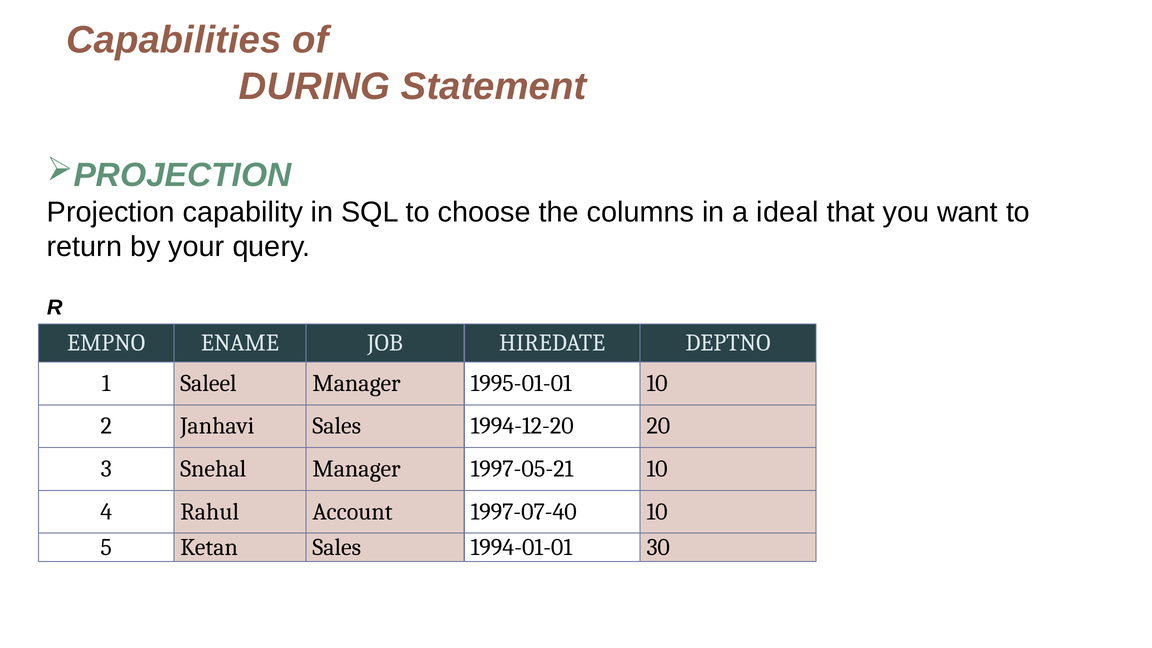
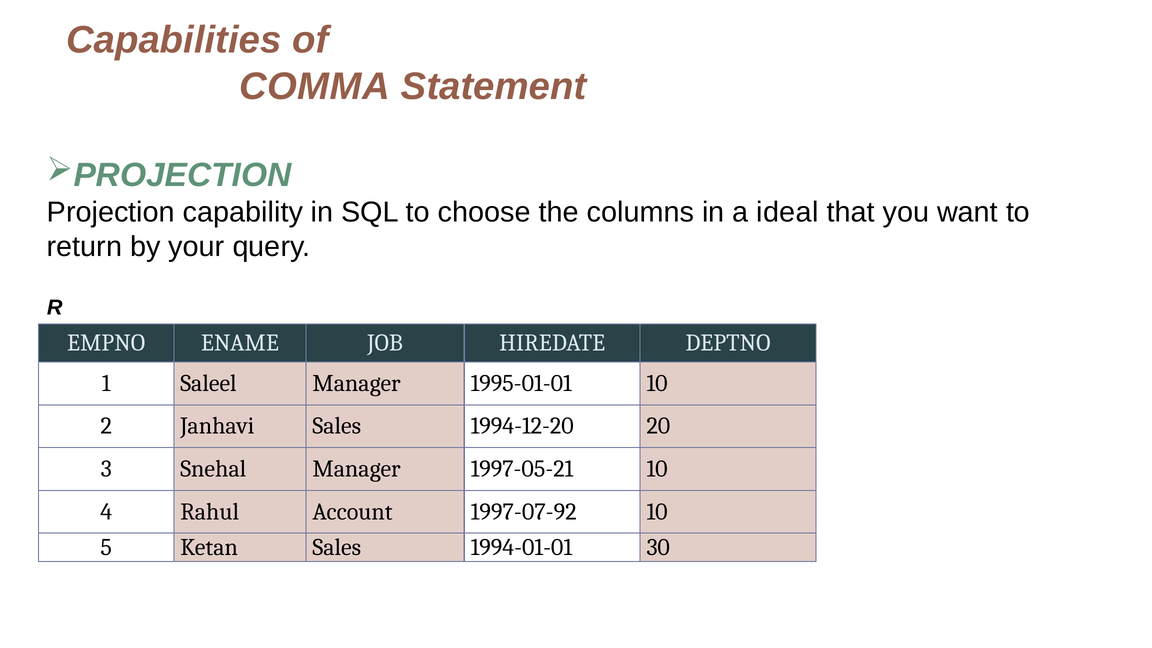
DURING: DURING -> COMMA
1997-07-40: 1997-07-40 -> 1997-07-92
